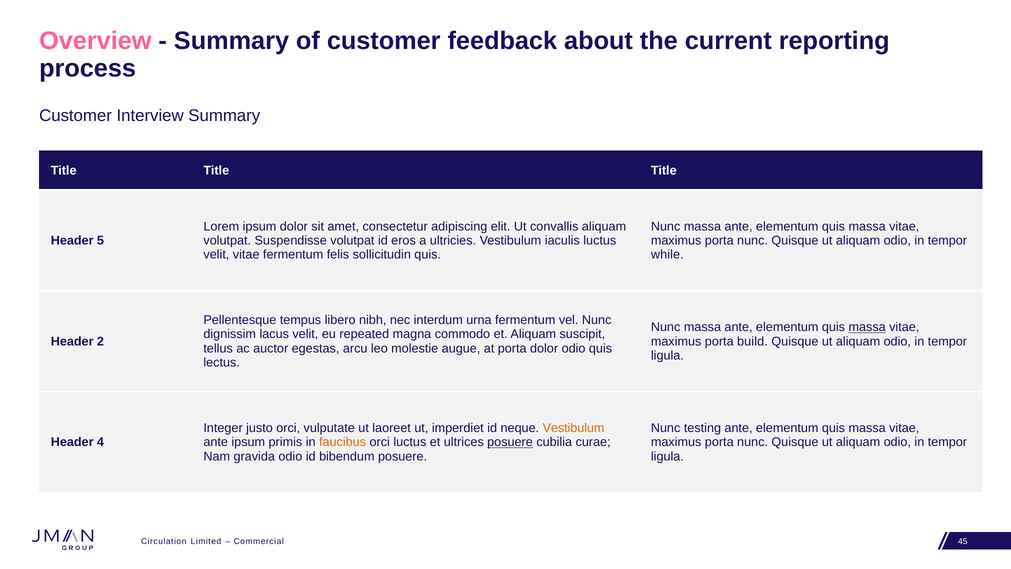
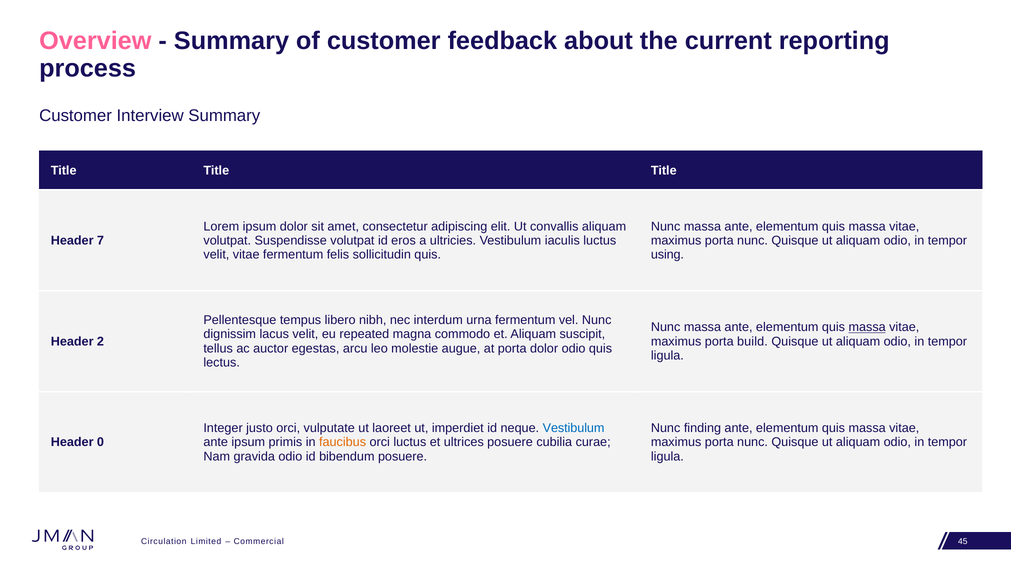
5: 5 -> 7
while: while -> using
Vestibulum at (574, 428) colour: orange -> blue
testing: testing -> finding
4: 4 -> 0
posuere at (510, 442) underline: present -> none
